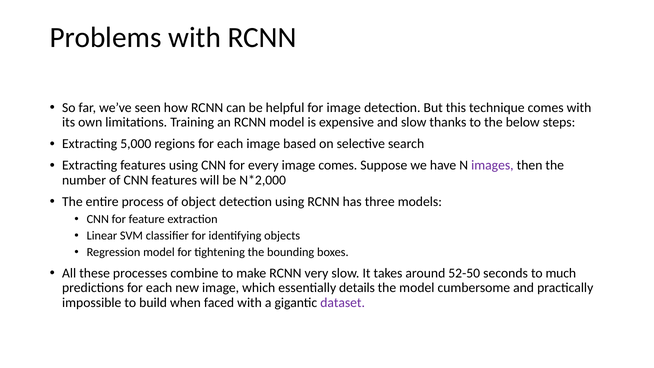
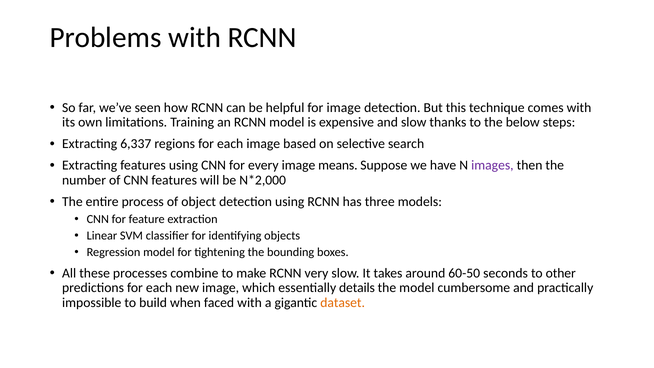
5,000: 5,000 -> 6,337
image comes: comes -> means
52-50: 52-50 -> 60-50
much: much -> other
dataset colour: purple -> orange
